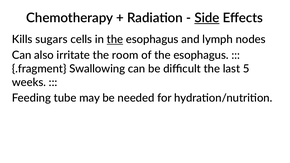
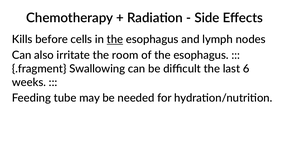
Side underline: present -> none
sugars: sugars -> before
5: 5 -> 6
